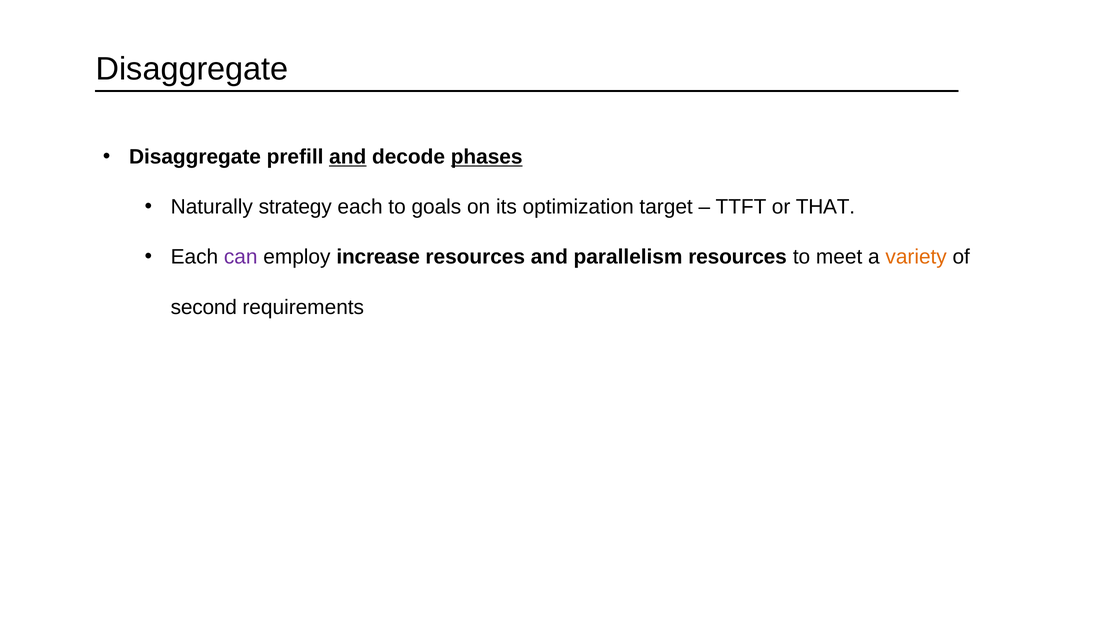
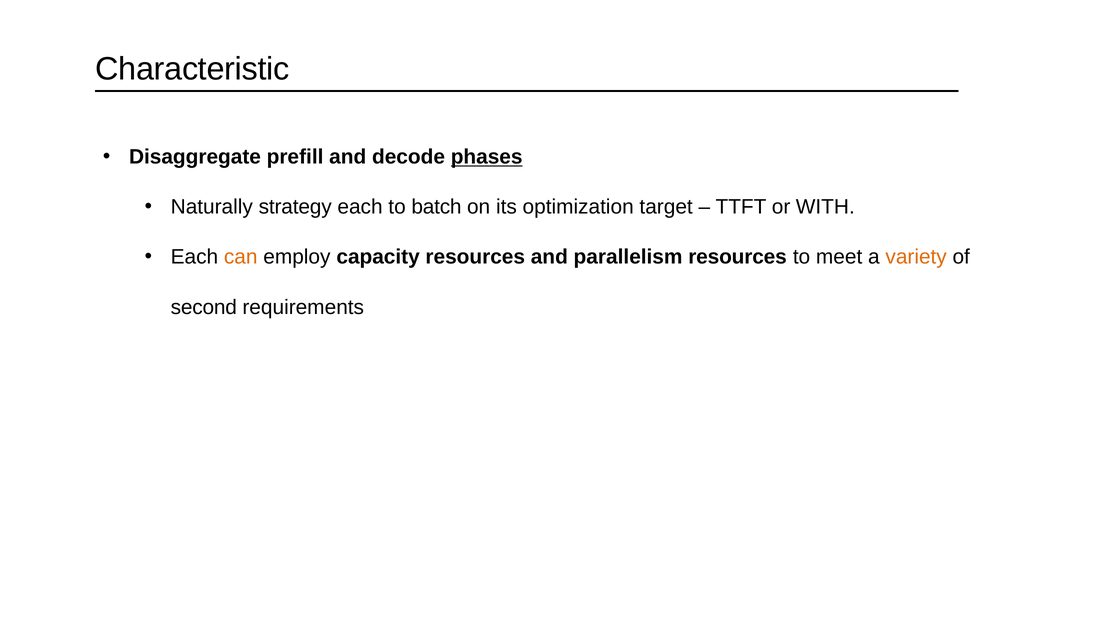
Disaggregate at (192, 69): Disaggregate -> Characteristic
and at (348, 157) underline: present -> none
goals: goals -> batch
THAT: THAT -> WITH
can colour: purple -> orange
increase: increase -> capacity
